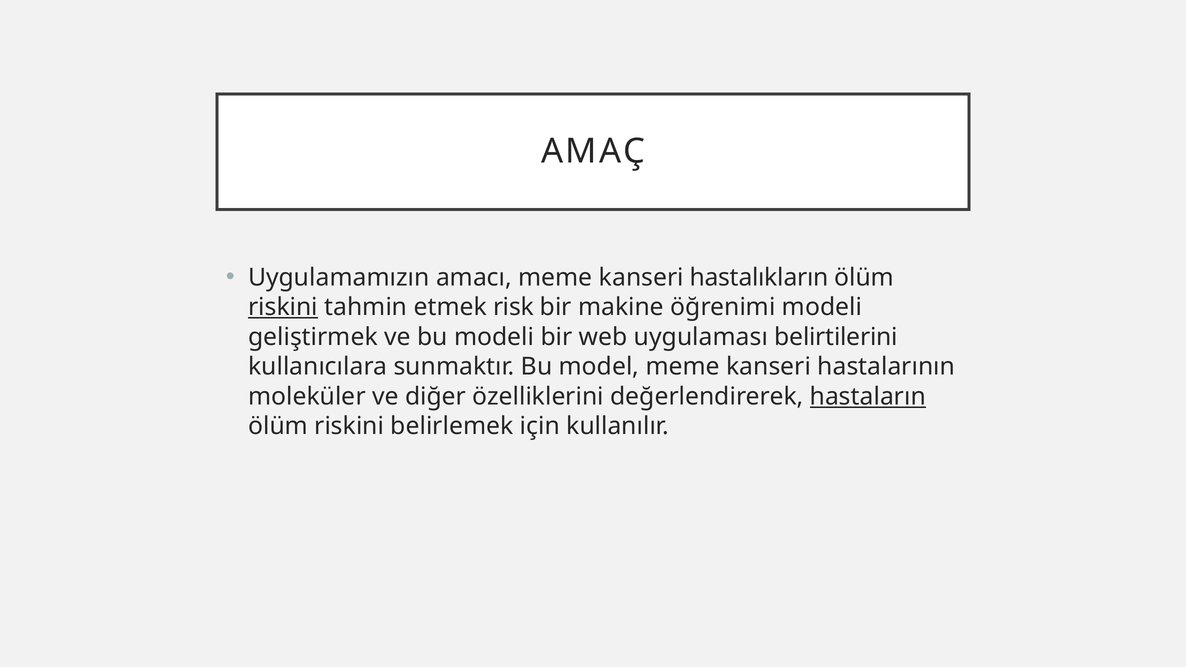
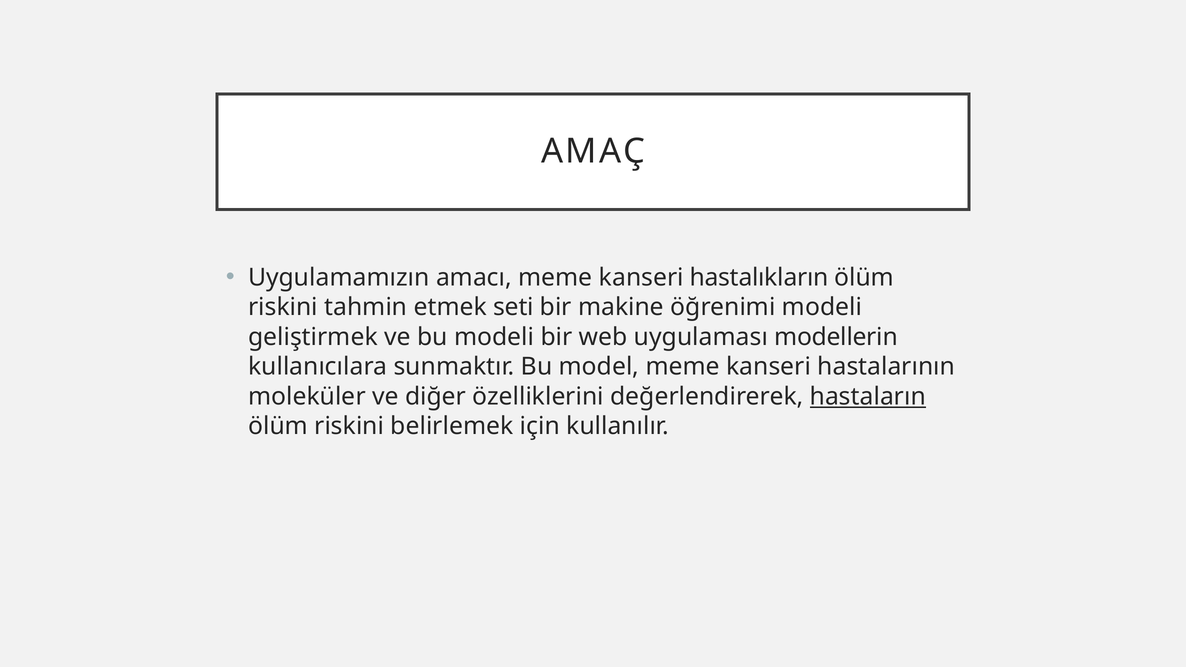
riskini at (283, 307) underline: present -> none
risk: risk -> seti
belirtilerini: belirtilerini -> modellerin
